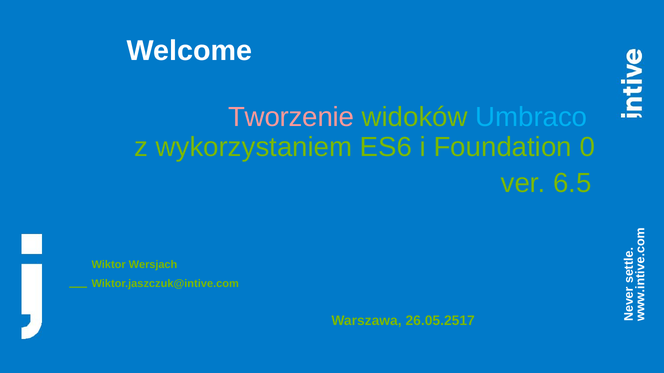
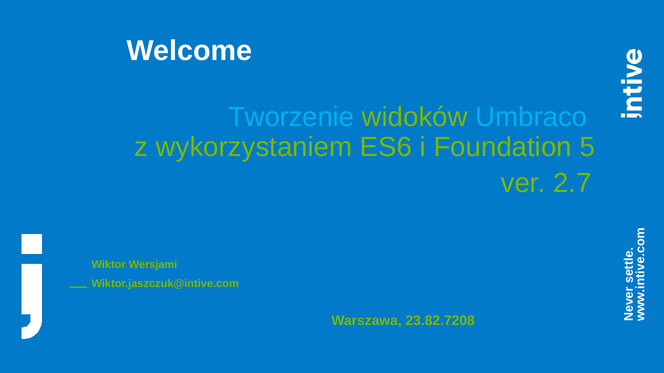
Tworzenie colour: pink -> light blue
0: 0 -> 5
6.5: 6.5 -> 2.7
Wersjach: Wersjach -> Wersjami
26.05.2517: 26.05.2517 -> 23.82.7208
